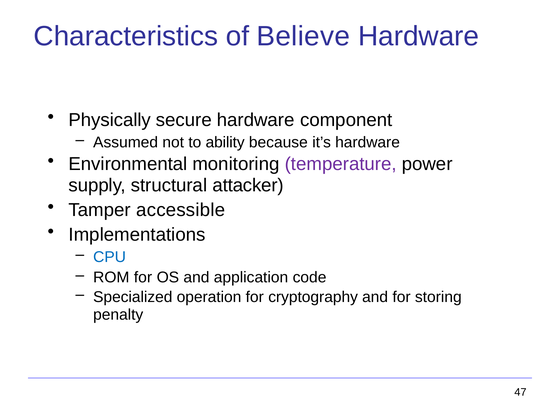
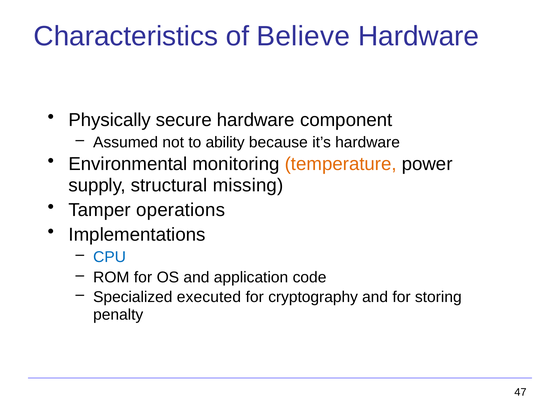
temperature colour: purple -> orange
attacker: attacker -> missing
accessible: accessible -> operations
operation: operation -> executed
